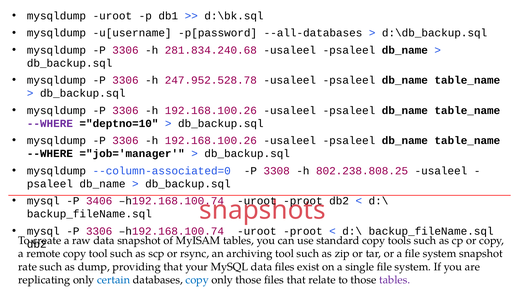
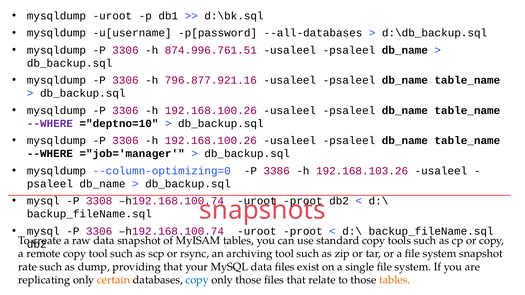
281.834.240.68: 281.834.240.68 -> 874.996.761.51
247.952.528.78: 247.952.528.78 -> 796.877.921.16
--column-associated=0: --column-associated=0 -> --column-optimizing=0
3308: 3308 -> 3386
802.238.808.25: 802.238.808.25 -> 192.168.103.26
3406: 3406 -> 3308
certain colour: blue -> orange
tables at (395, 280) colour: purple -> orange
